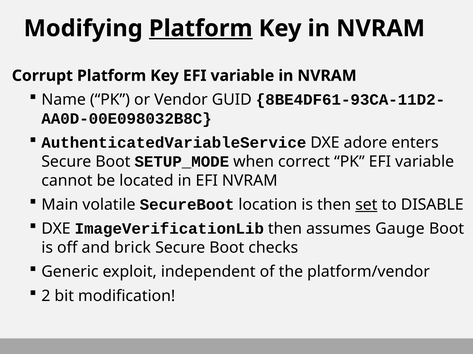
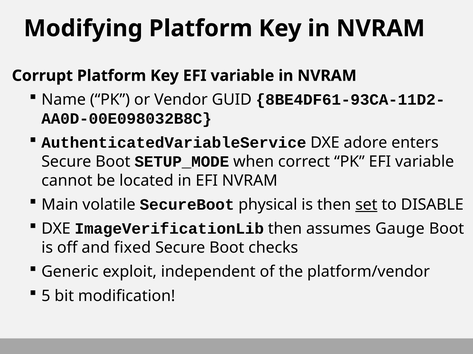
Platform at (201, 28) underline: present -> none
location: location -> physical
brick: brick -> fixed
2: 2 -> 5
